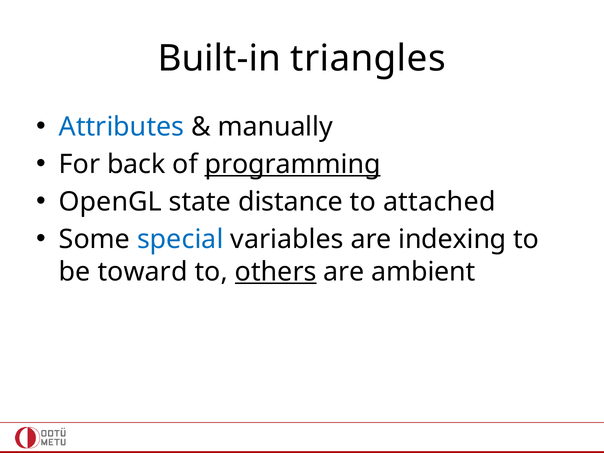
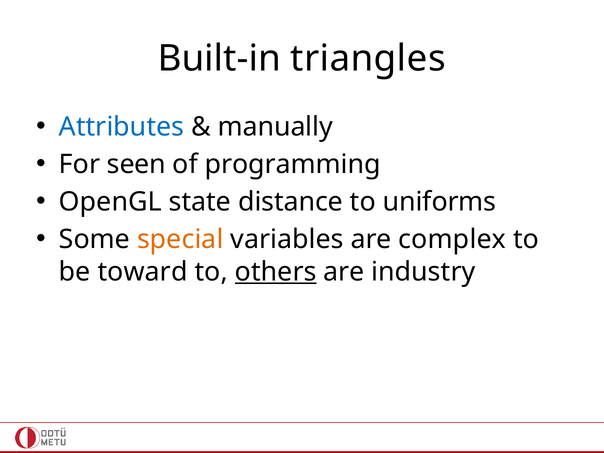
back: back -> seen
programming underline: present -> none
attached: attached -> uniforms
special colour: blue -> orange
indexing: indexing -> complex
ambient: ambient -> industry
